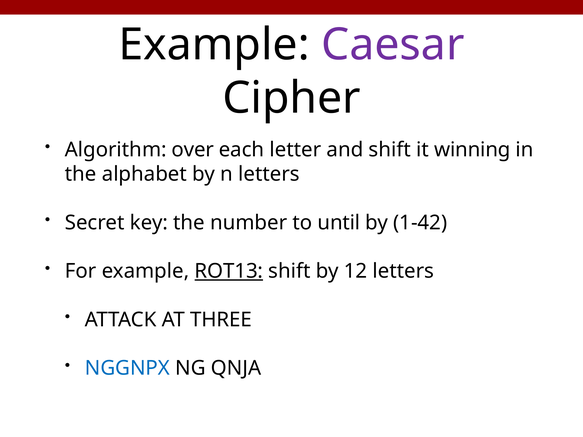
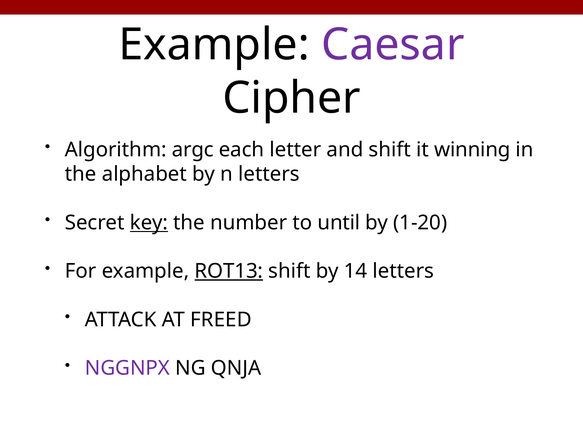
over: over -> argc
key underline: none -> present
1-42: 1-42 -> 1-20
12: 12 -> 14
THREE: THREE -> FREED
NGGNPX colour: blue -> purple
